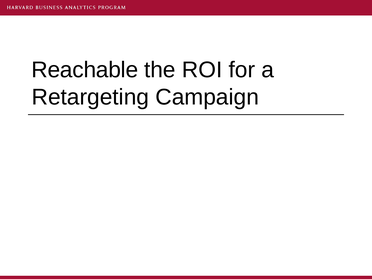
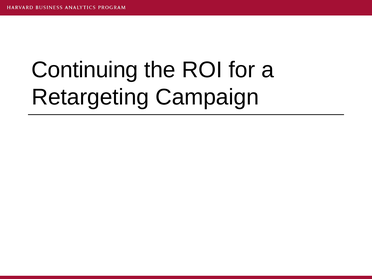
Reachable: Reachable -> Continuing
